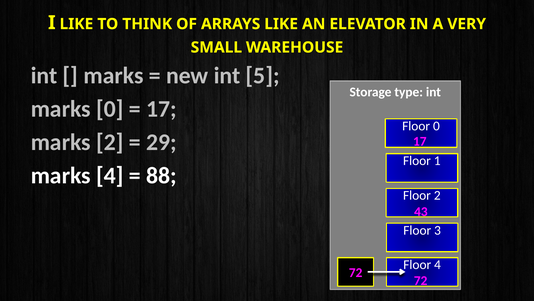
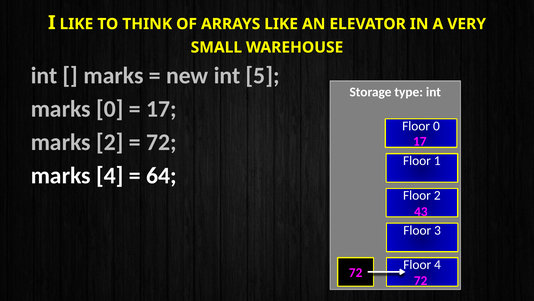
29 at (161, 142): 29 -> 72
88: 88 -> 64
